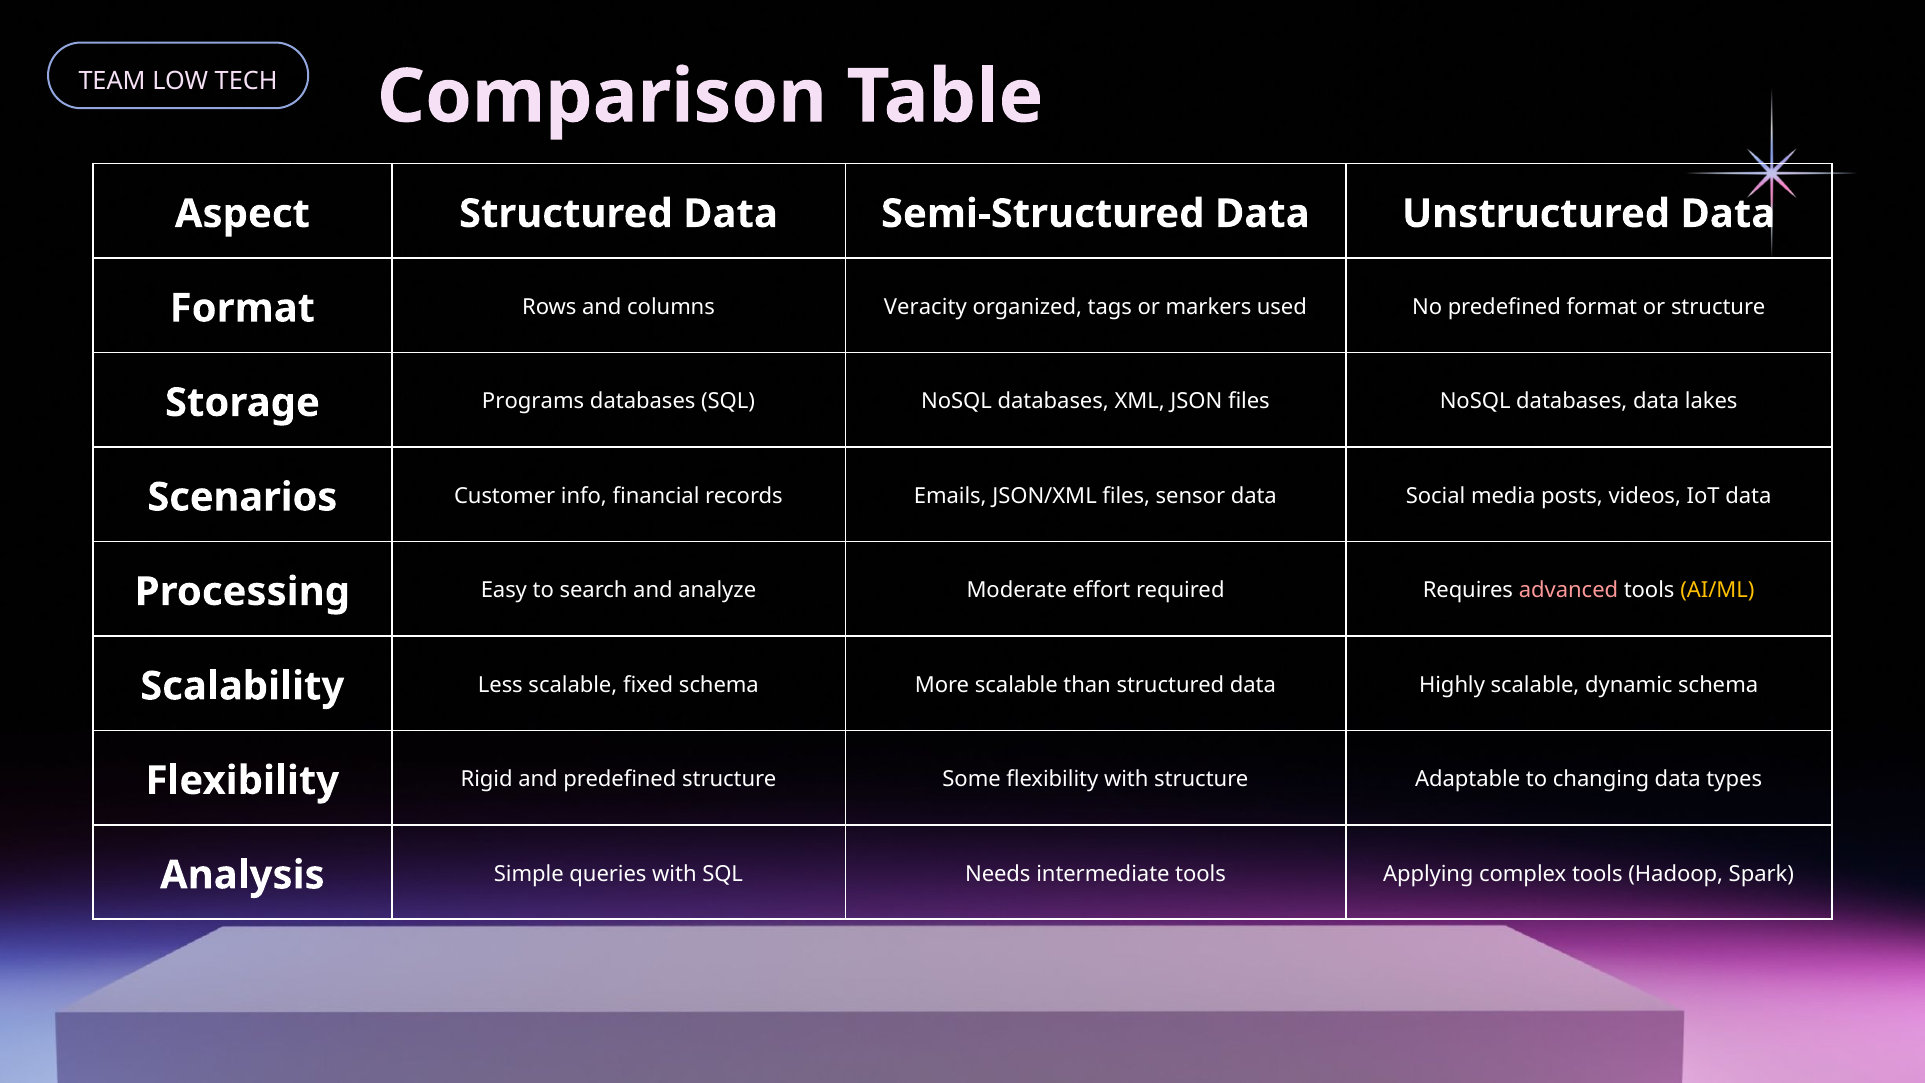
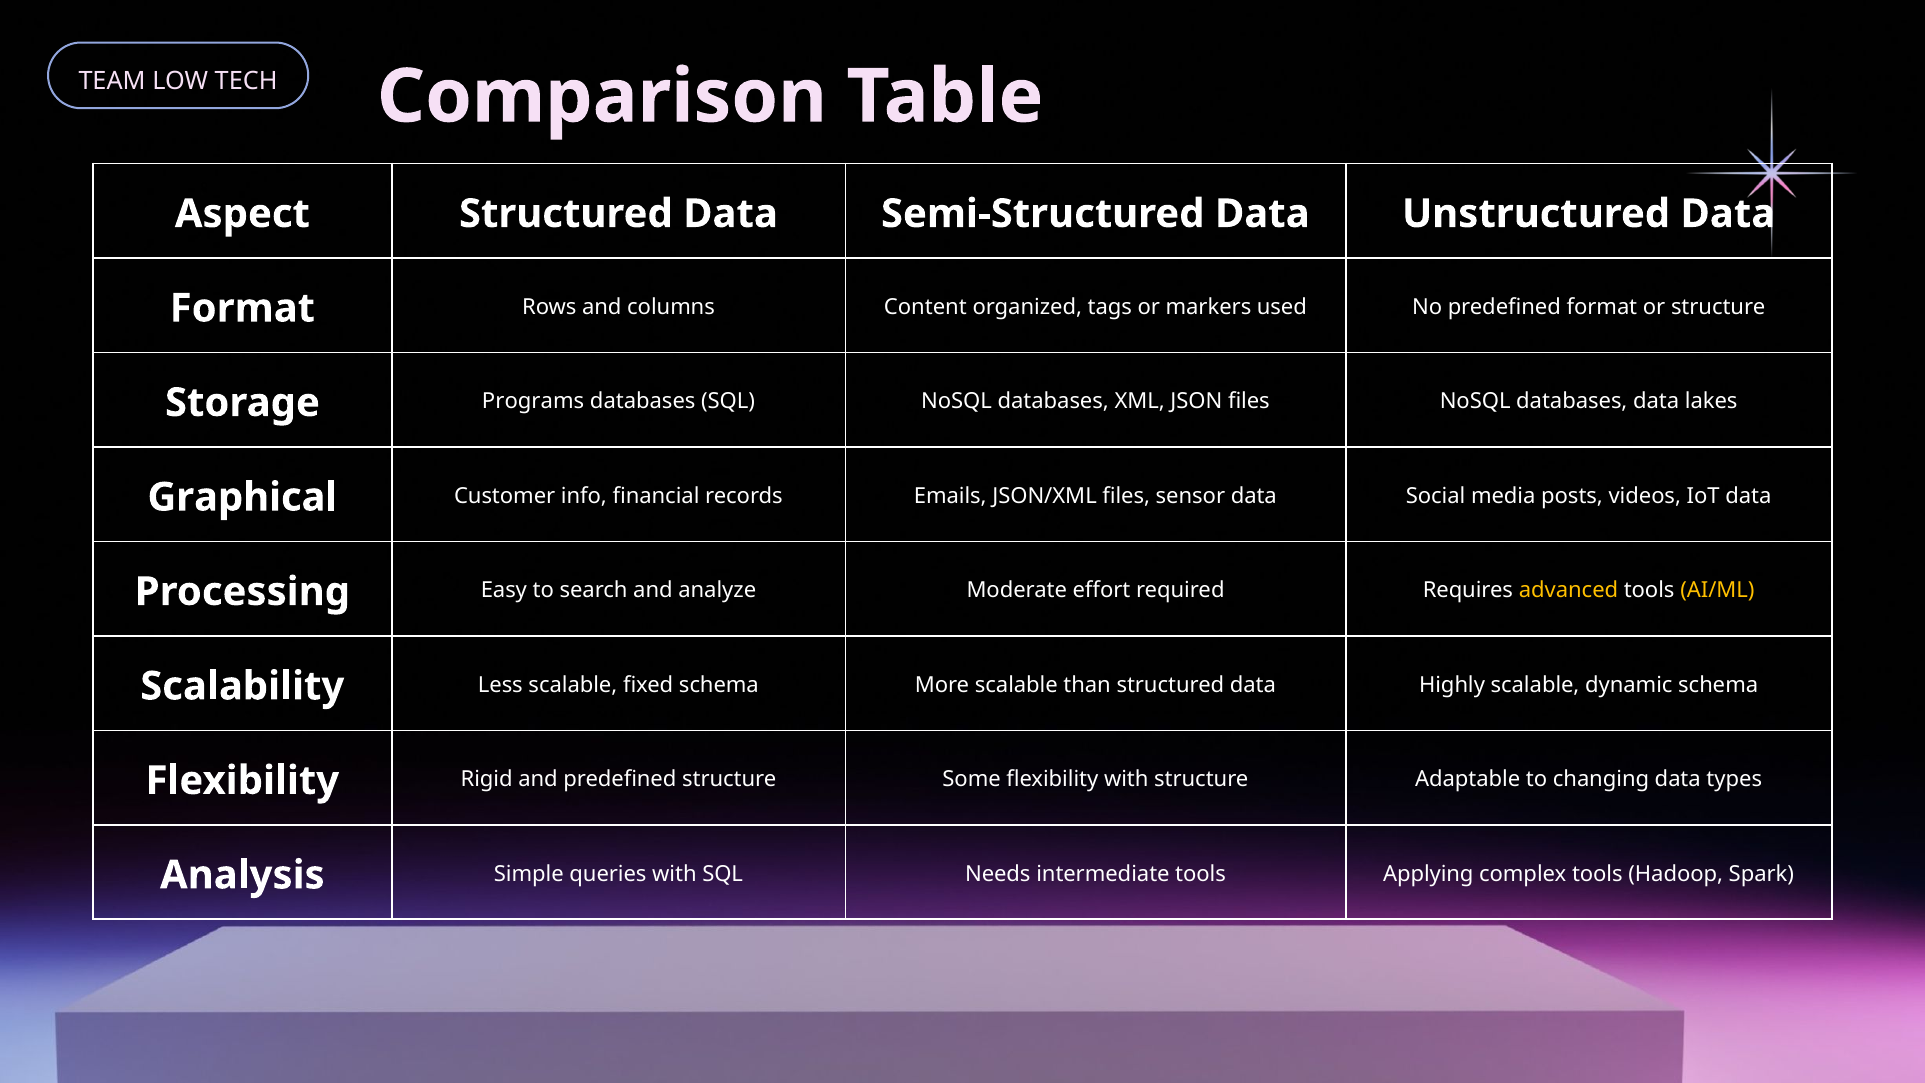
Veracity: Veracity -> Content
Scenarios: Scenarios -> Graphical
advanced colour: pink -> yellow
